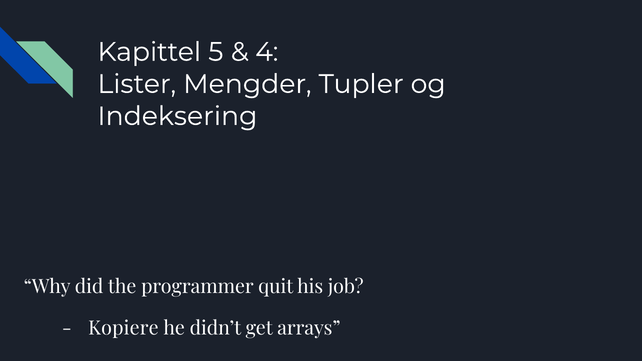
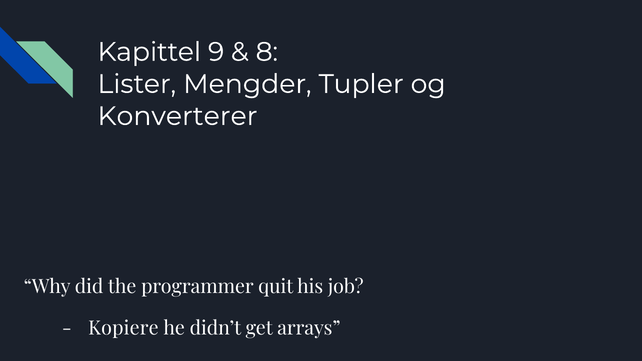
5: 5 -> 9
4: 4 -> 8
Indeksering: Indeksering -> Konverterer
